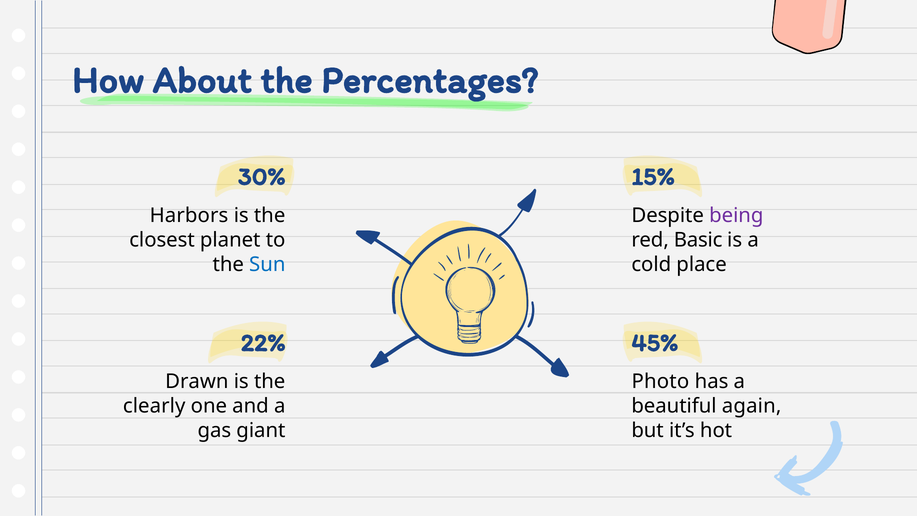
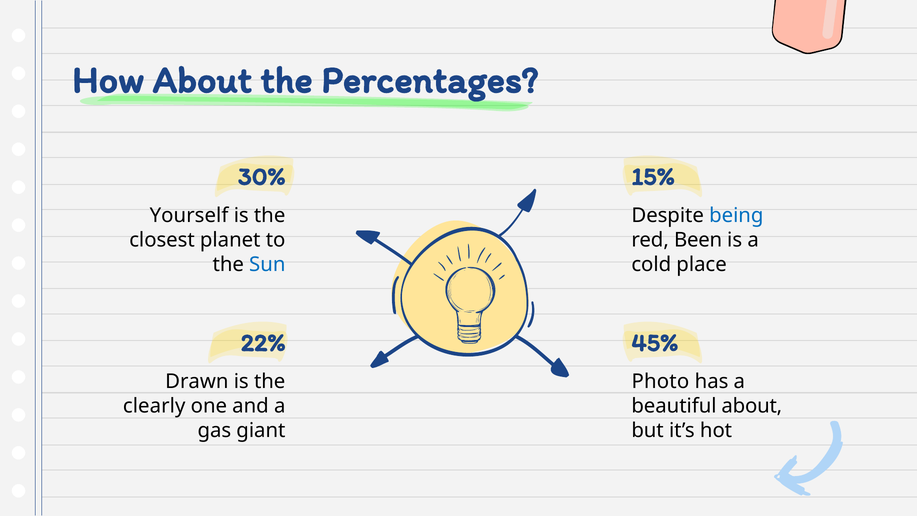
Harbors: Harbors -> Yourself
being colour: purple -> blue
Basic: Basic -> Been
beautiful again: again -> about
